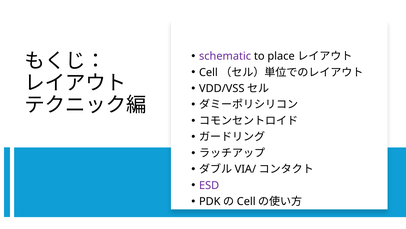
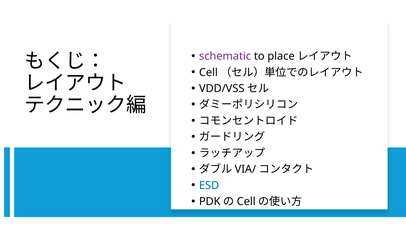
ESD colour: purple -> blue
